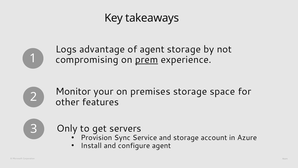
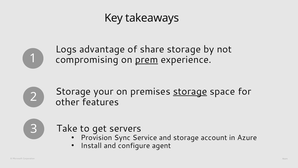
of agent: agent -> share
Monitor at (73, 91): Monitor -> Storage
storage at (190, 91) underline: none -> present
Only: Only -> Take
